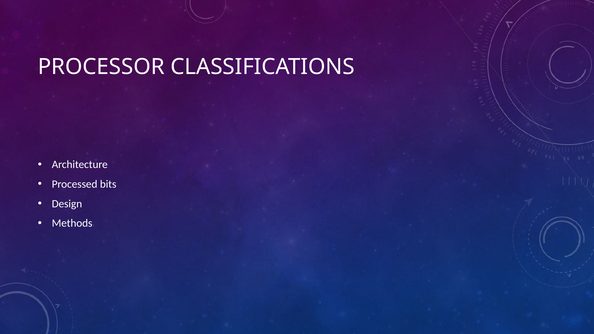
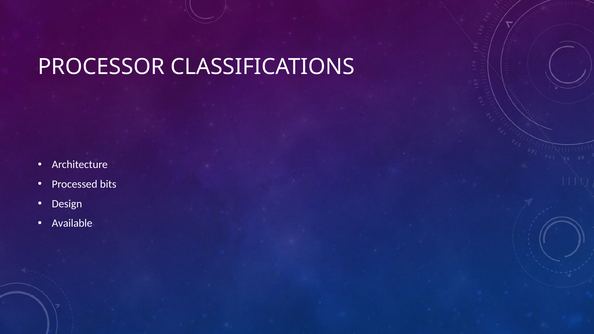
Methods: Methods -> Available
